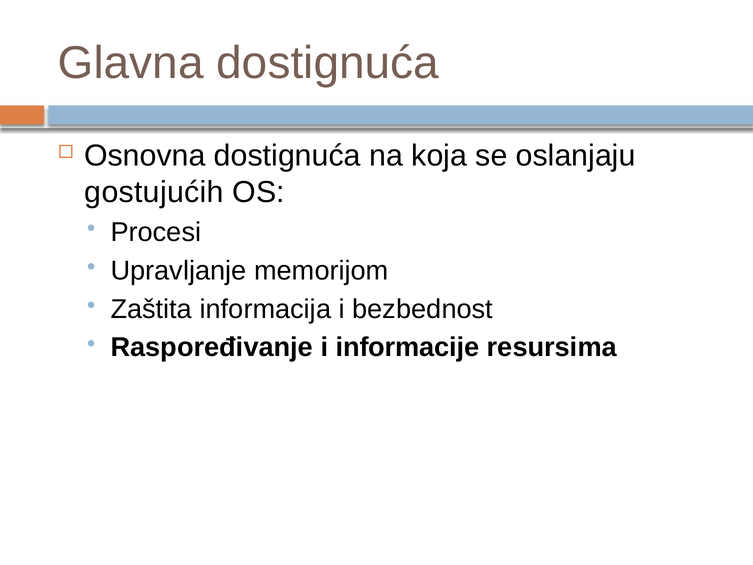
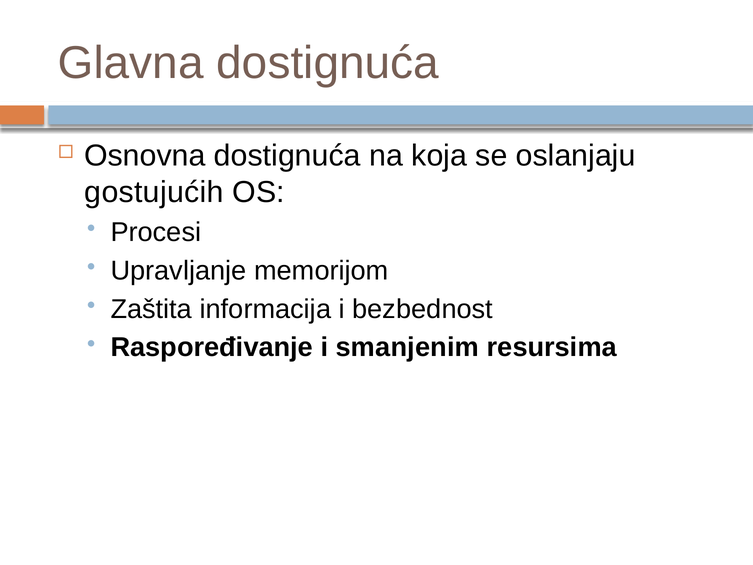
informacije: informacije -> smanjenim
